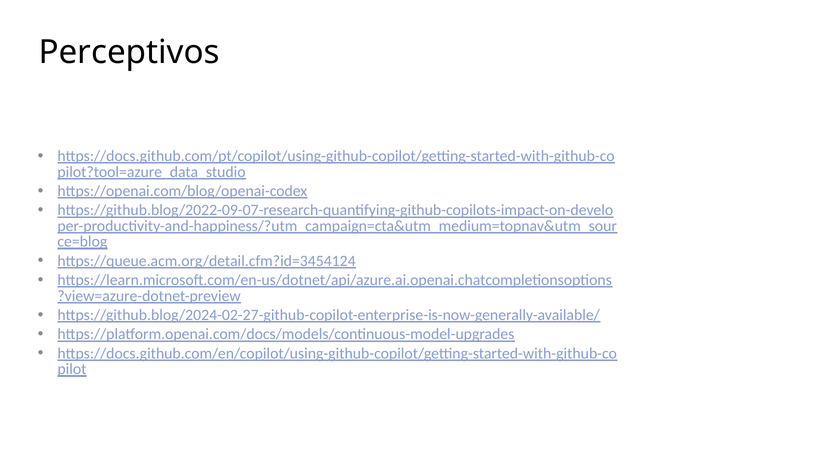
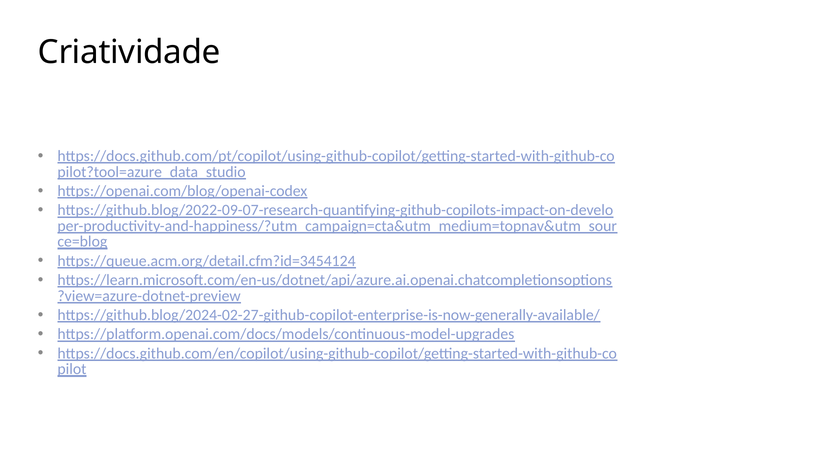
Perceptivos: Perceptivos -> Criatividade
